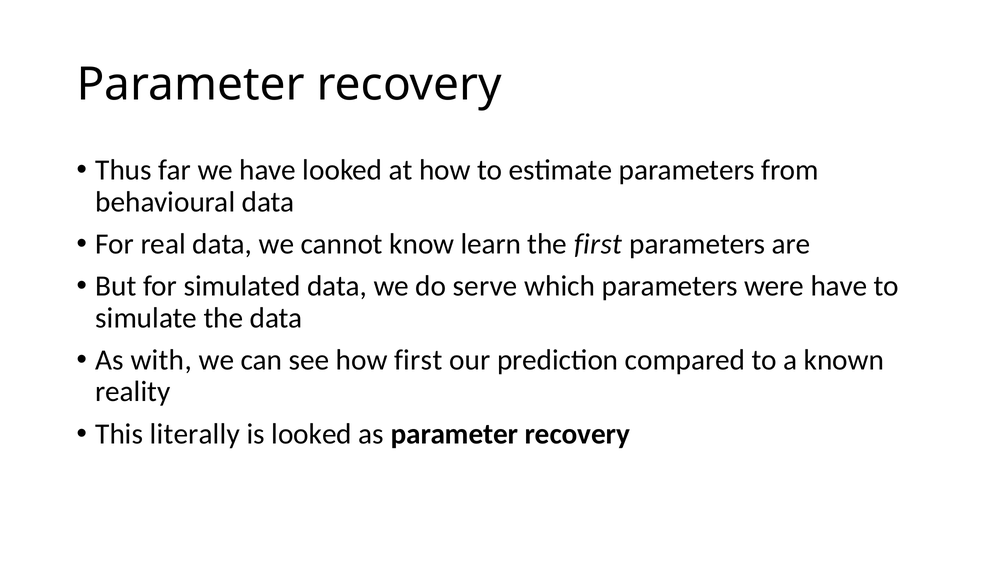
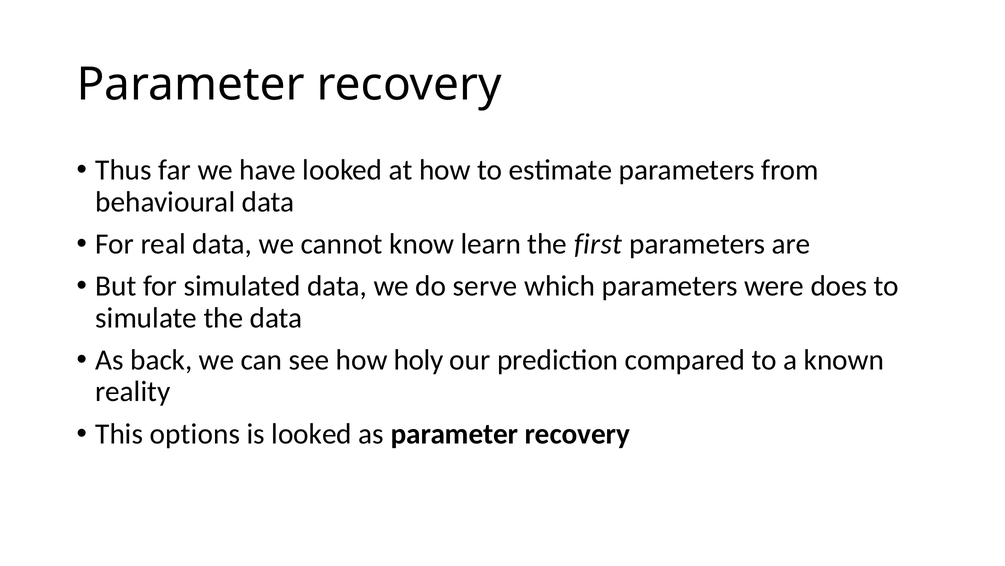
were have: have -> does
with: with -> back
how first: first -> holy
literally: literally -> options
